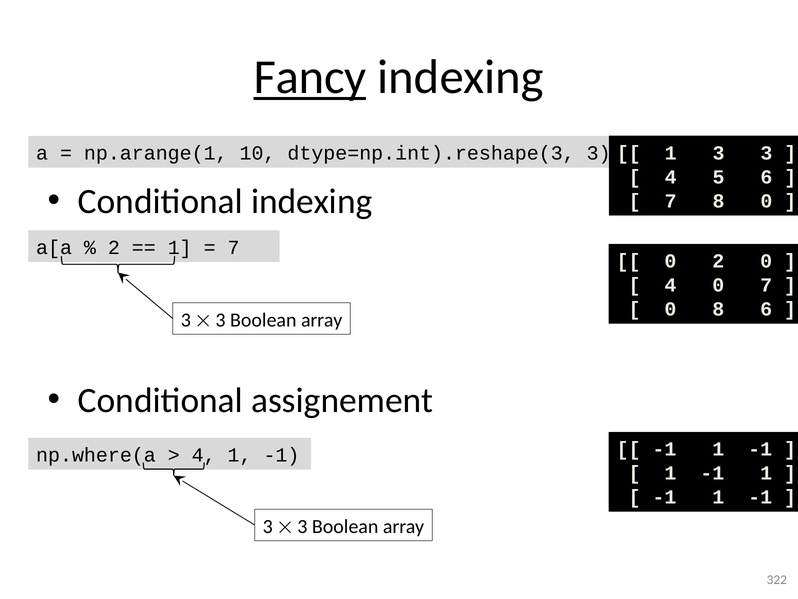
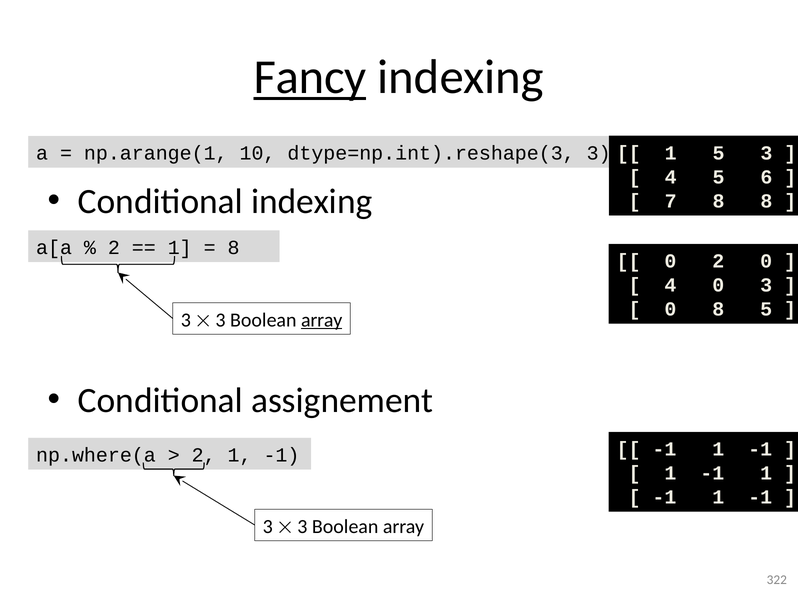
1 3: 3 -> 5
8 0: 0 -> 8
7 at (234, 247): 7 -> 8
0 7: 7 -> 3
8 6: 6 -> 5
array at (322, 320) underline: none -> present
4 at (204, 455): 4 -> 2
